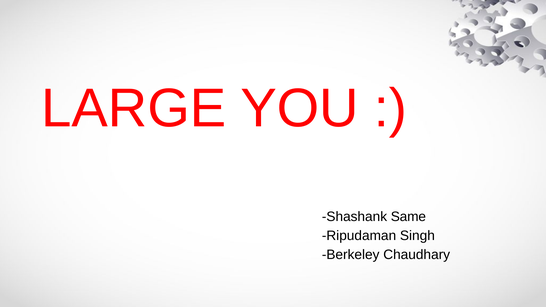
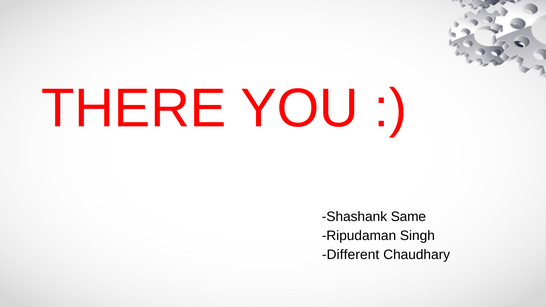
LARGE: LARGE -> THERE
Berkeley: Berkeley -> Different
